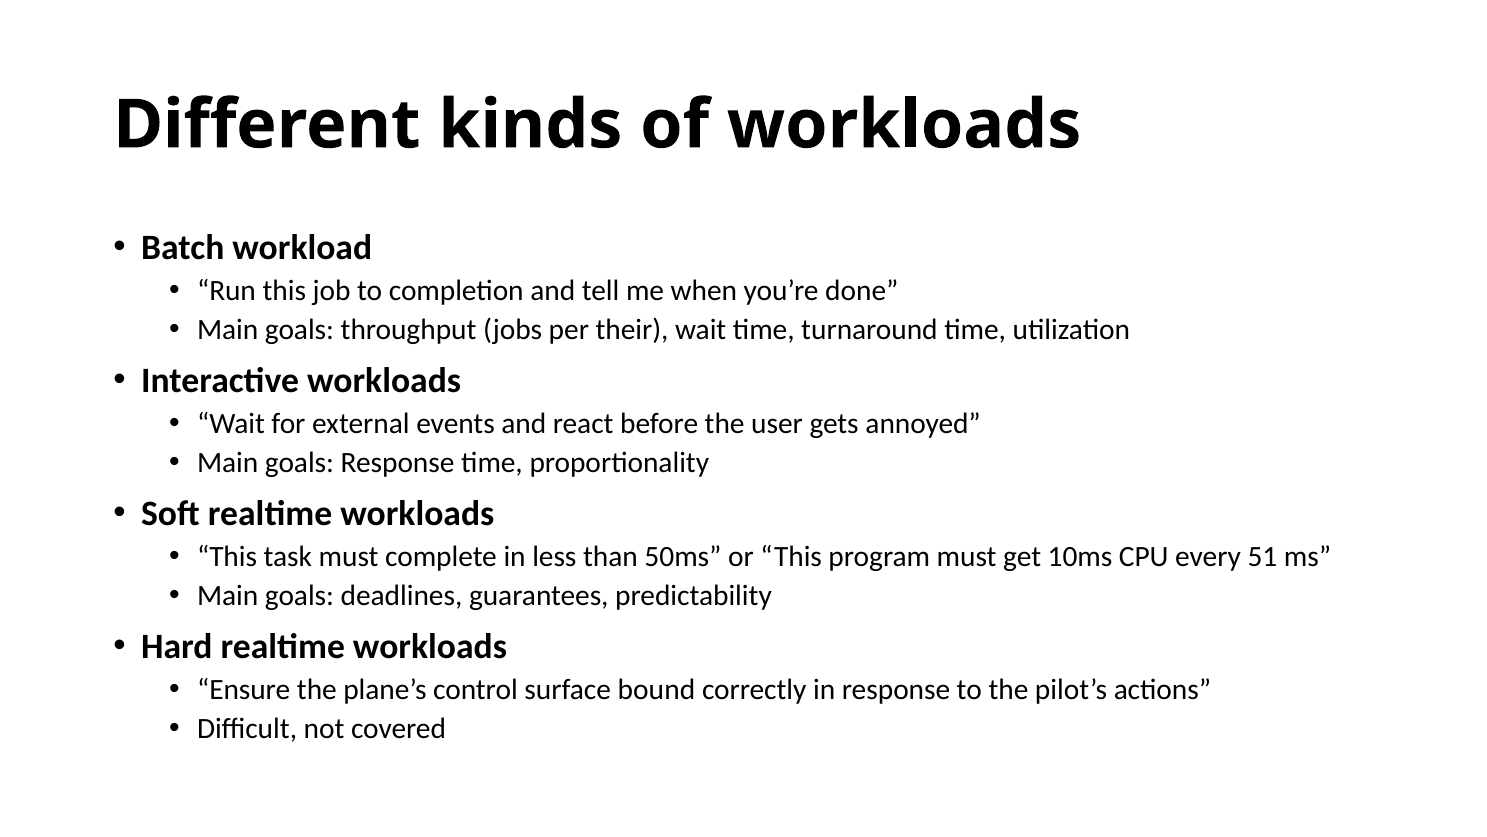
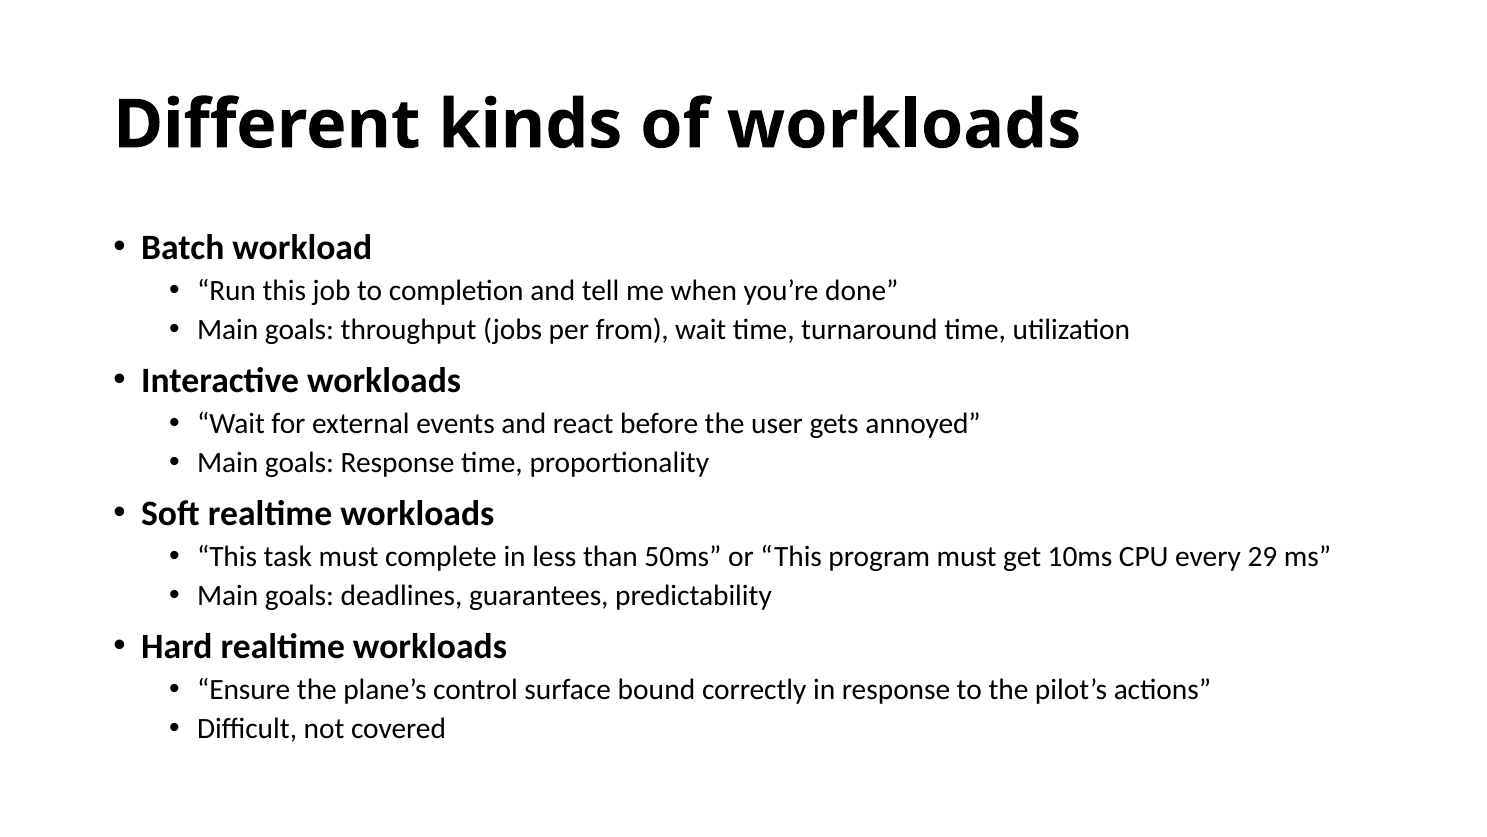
their: their -> from
51: 51 -> 29
